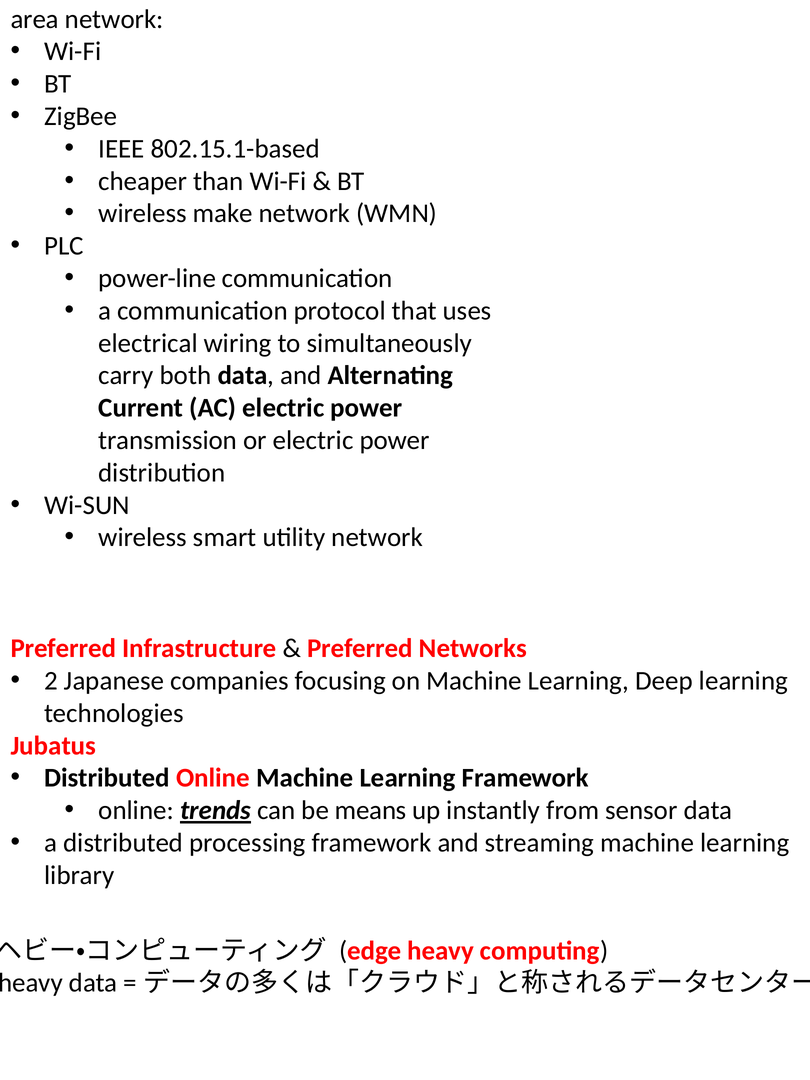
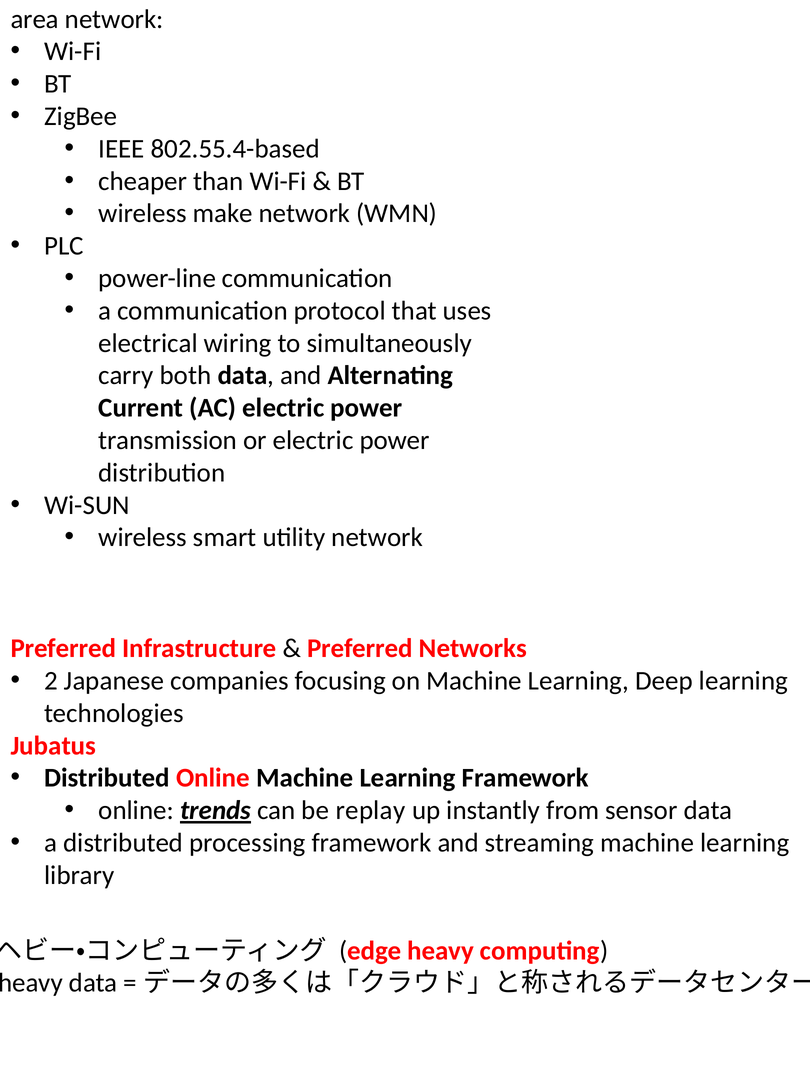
802.15.1-based: 802.15.1-based -> 802.55.4-based
means: means -> replay
